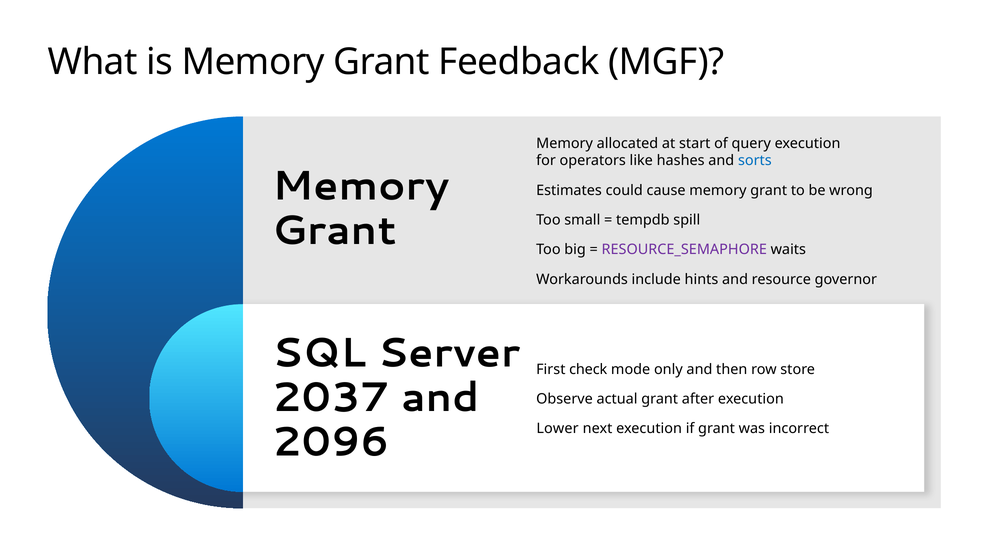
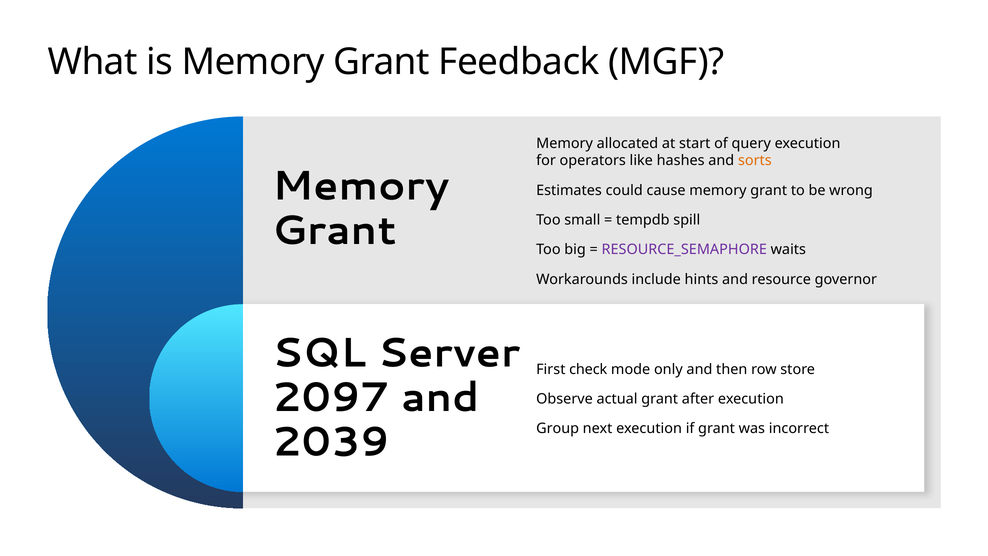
sorts colour: blue -> orange
2037: 2037 -> 2097
Lower: Lower -> Group
2096: 2096 -> 2039
